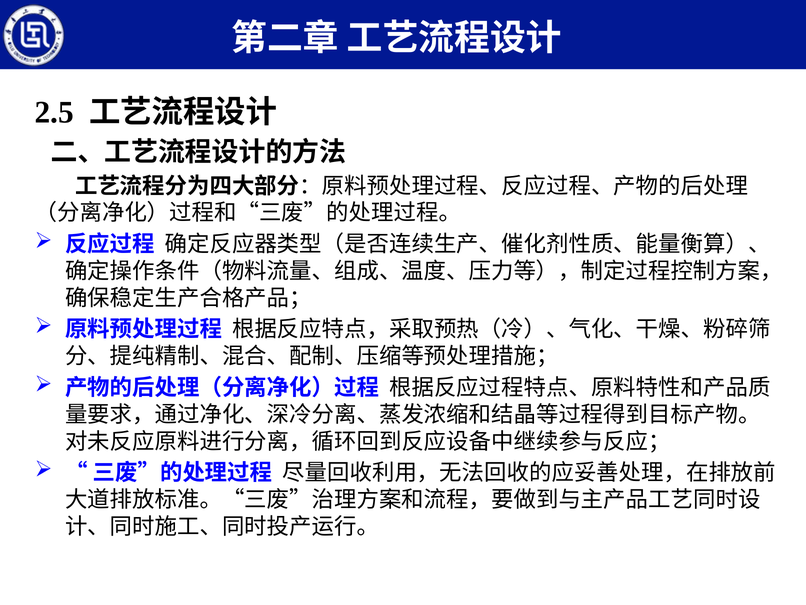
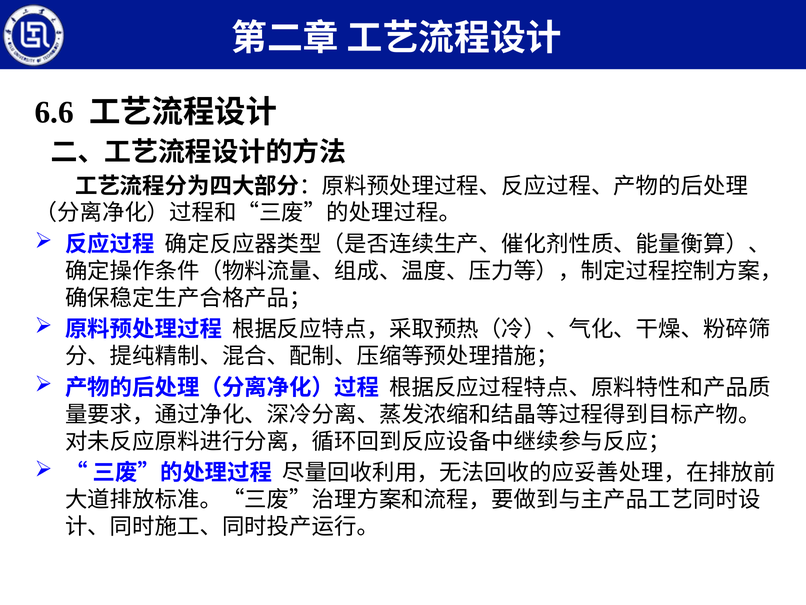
2.5: 2.5 -> 6.6
